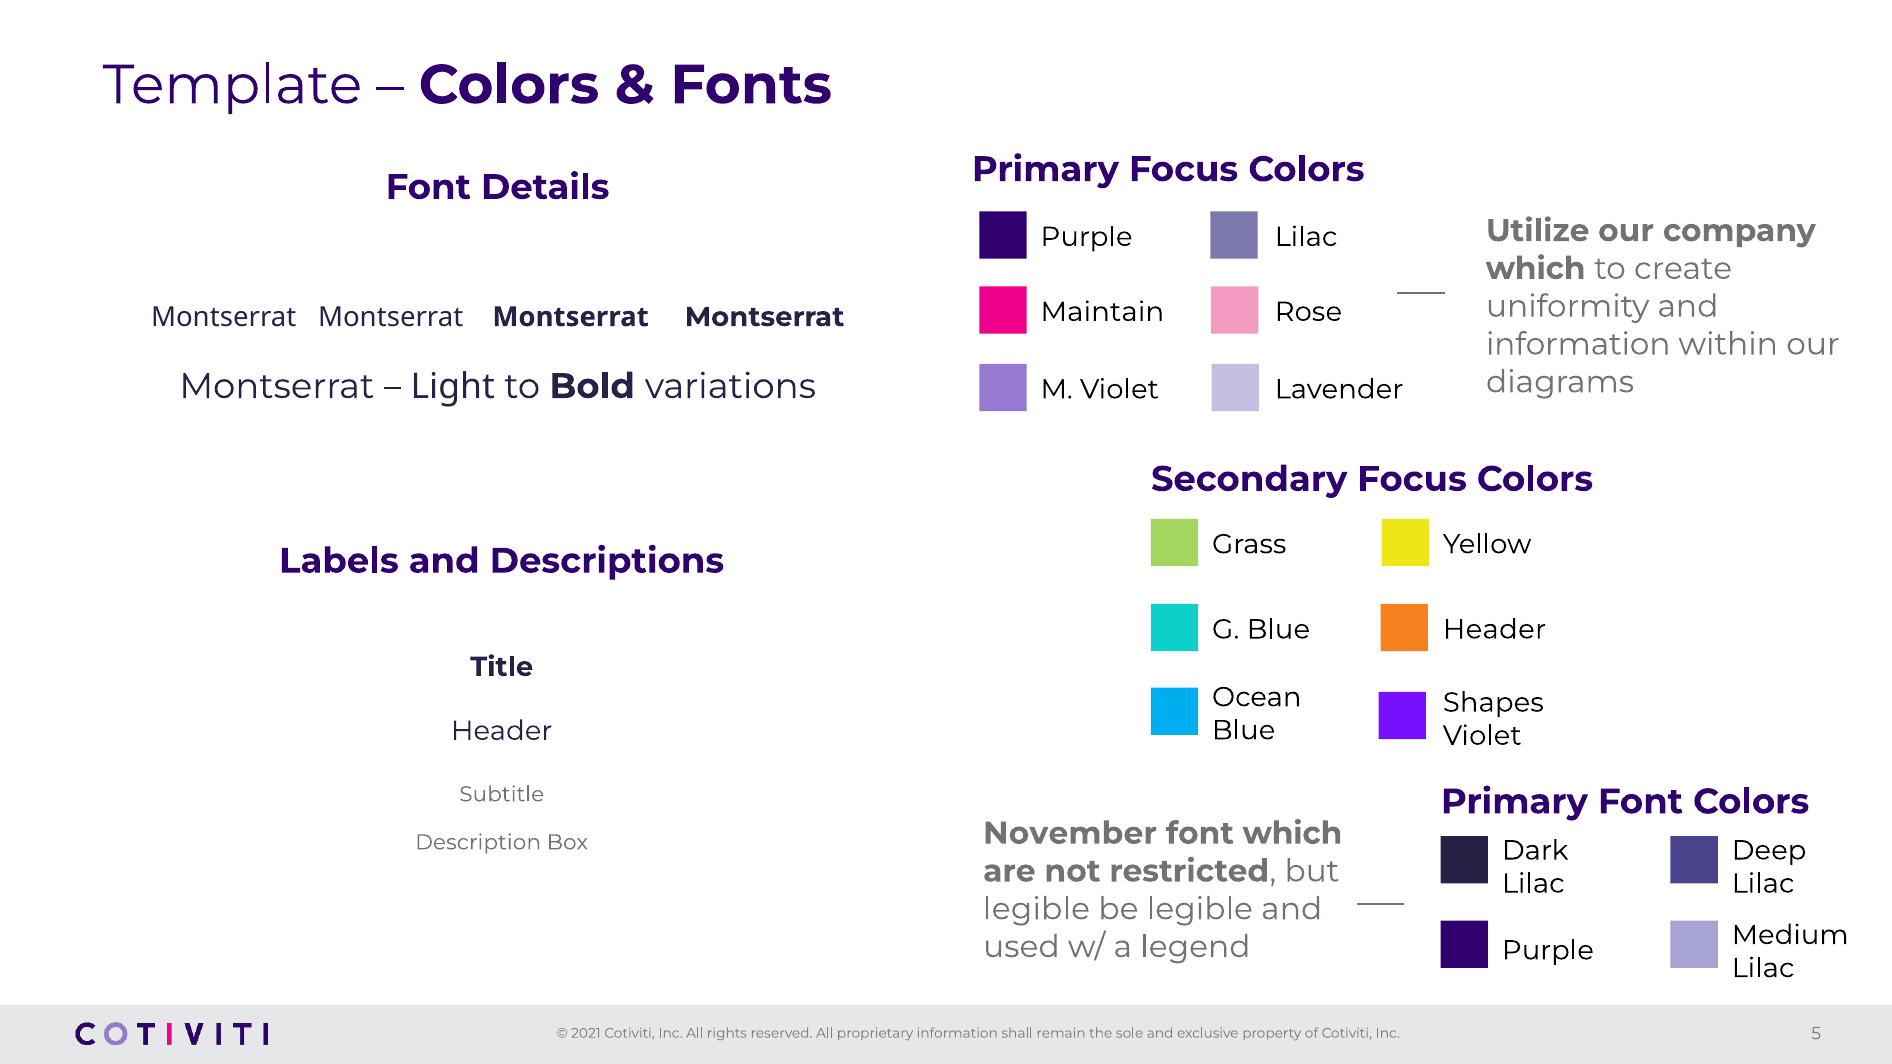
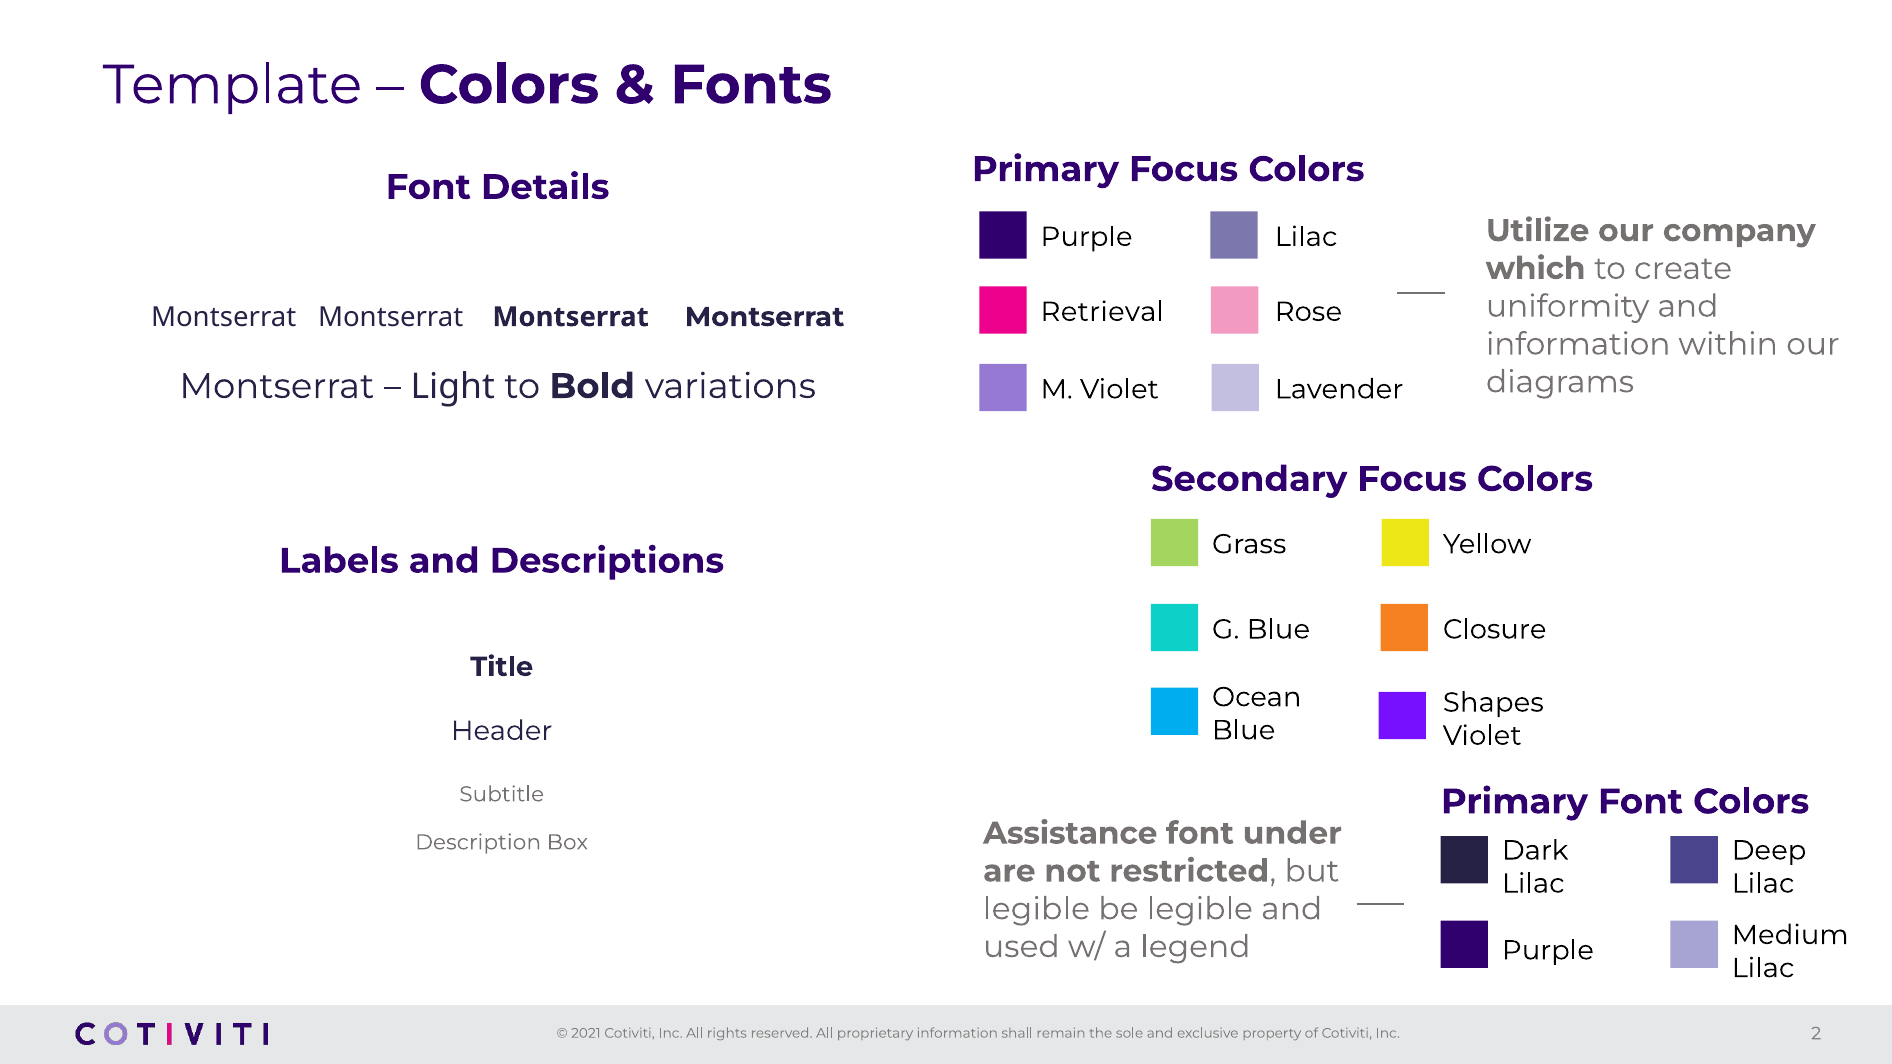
Maintain: Maintain -> Retrieval
Blue Header: Header -> Closure
November: November -> Assistance
font which: which -> under
5: 5 -> 2
